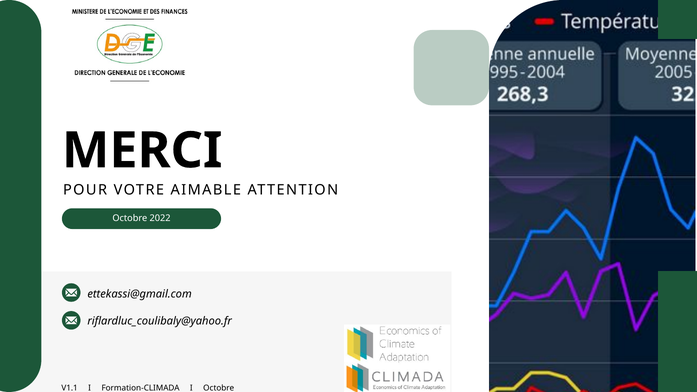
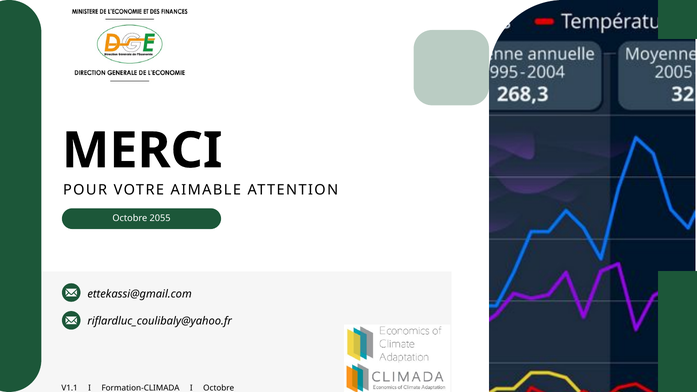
2022: 2022 -> 2055
